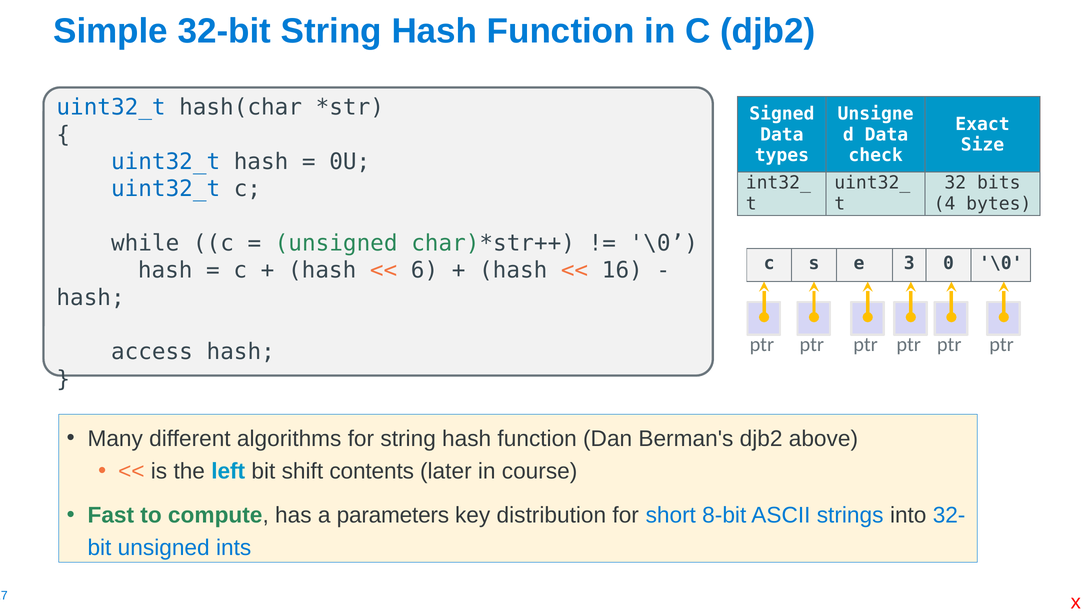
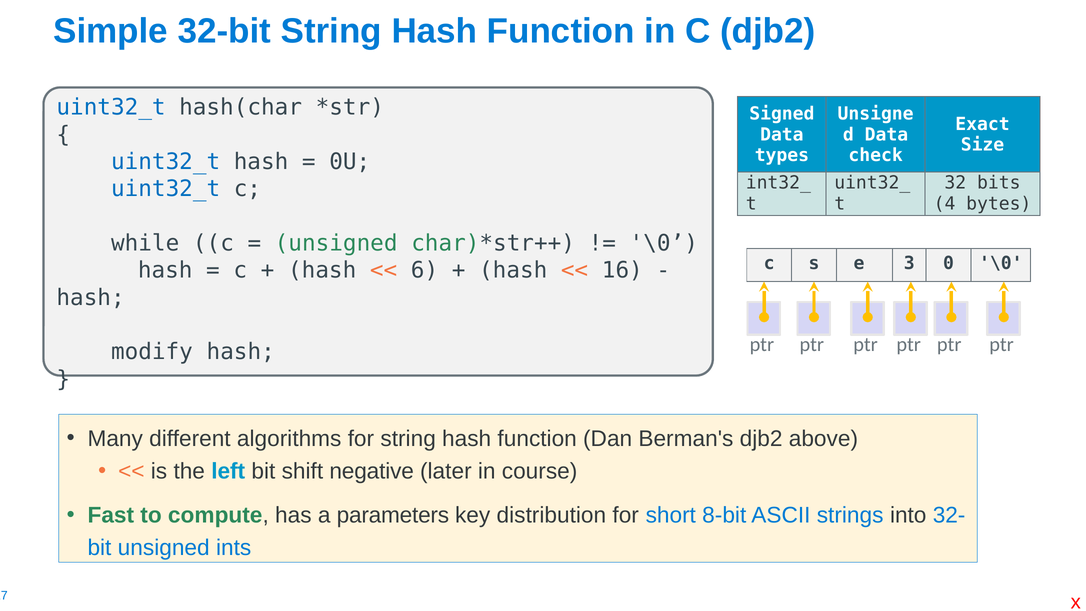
access: access -> modify
contents: contents -> negative
